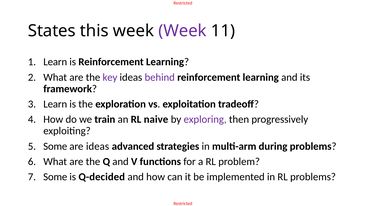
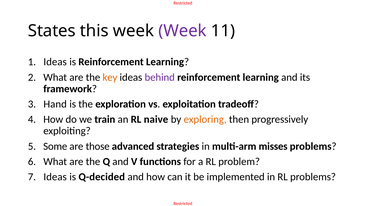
Learn at (55, 62): Learn -> Ideas
key colour: purple -> orange
Learn at (55, 104): Learn -> Hand
exploring colour: purple -> orange
are ideas: ideas -> those
during: during -> misses
Some at (55, 177): Some -> Ideas
